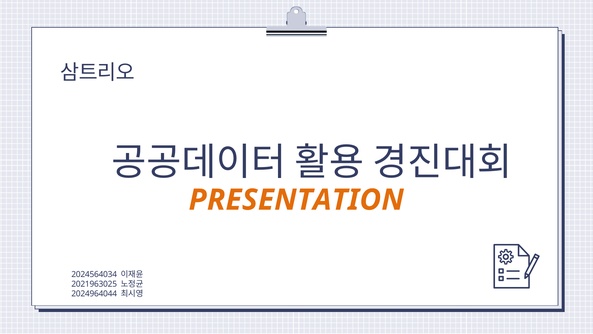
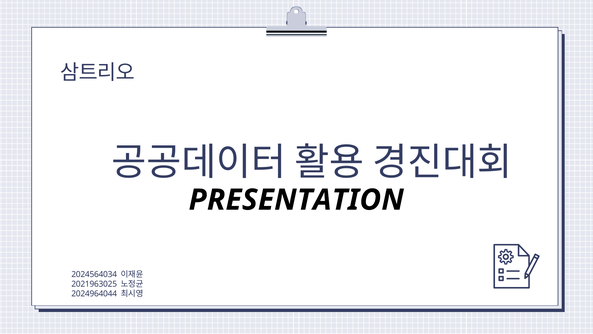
PRESENTATION colour: orange -> black
